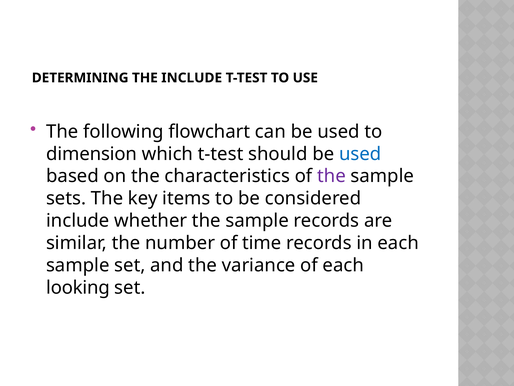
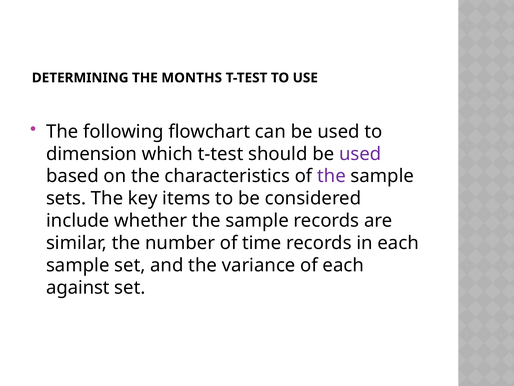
THE INCLUDE: INCLUDE -> MONTHS
used at (360, 154) colour: blue -> purple
looking: looking -> against
